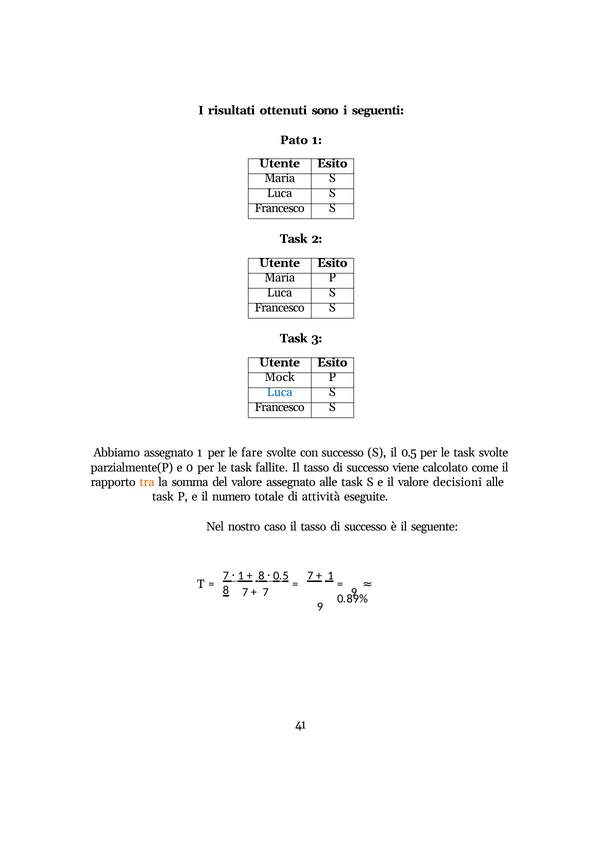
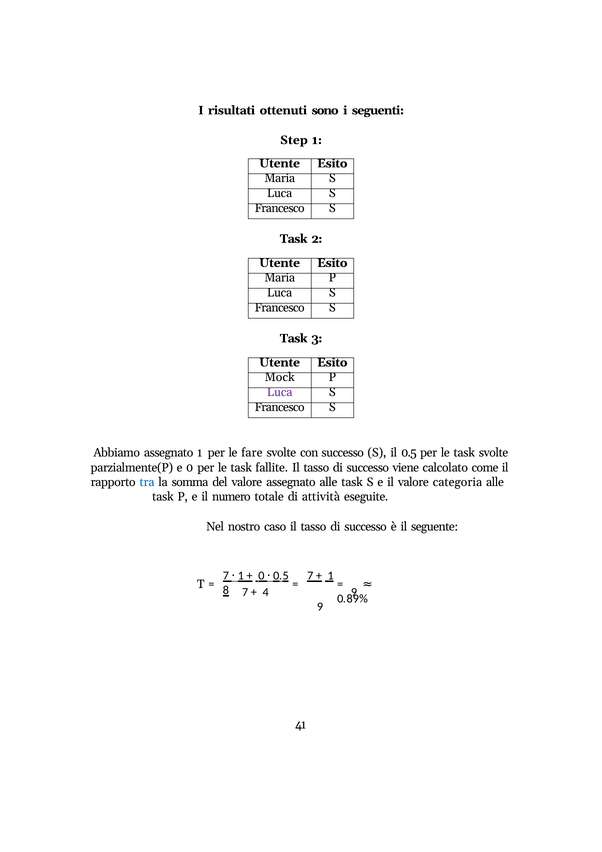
Pato: Pato -> Step
Luca at (280, 392) colour: blue -> purple
tra colour: orange -> blue
decisioni: decisioni -> categoria
8 at (261, 576): 8 -> 0
7 at (266, 592): 7 -> 4
